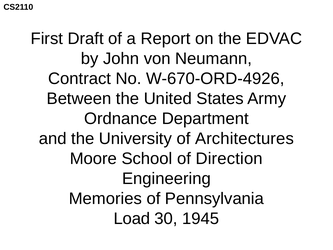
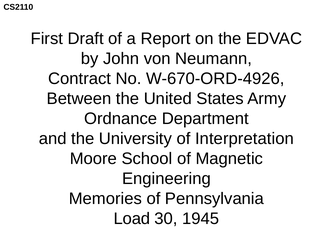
Architectures: Architectures -> Interpretation
Direction: Direction -> Magnetic
